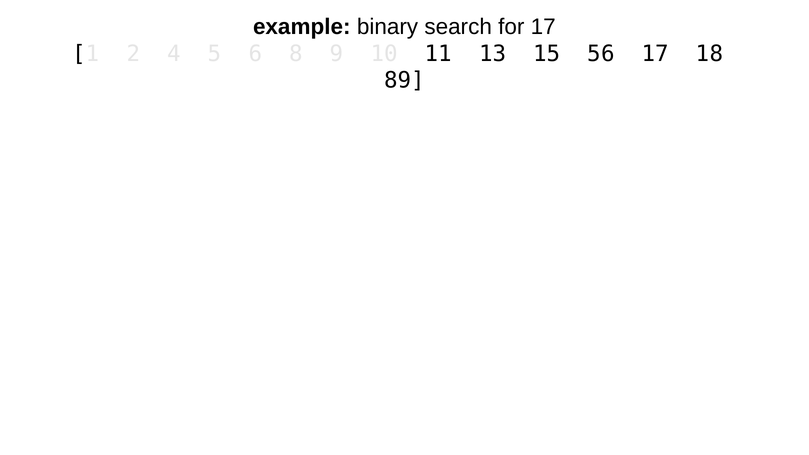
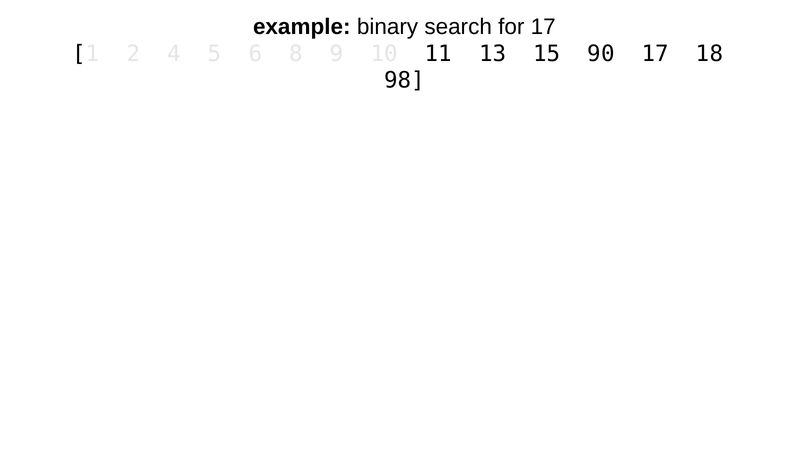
56: 56 -> 90
89: 89 -> 98
